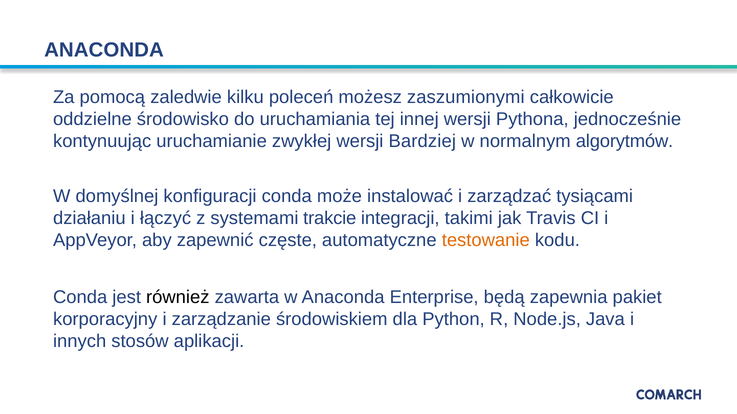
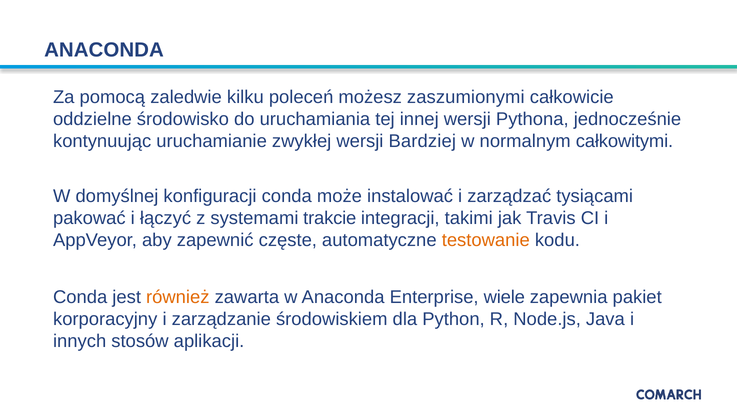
algorytmów: algorytmów -> całkowitymi
działaniu: działaniu -> pakować
również colour: black -> orange
będą: będą -> wiele
